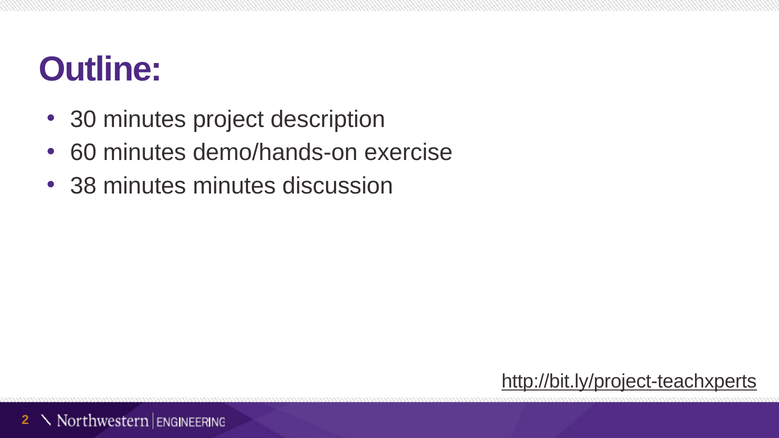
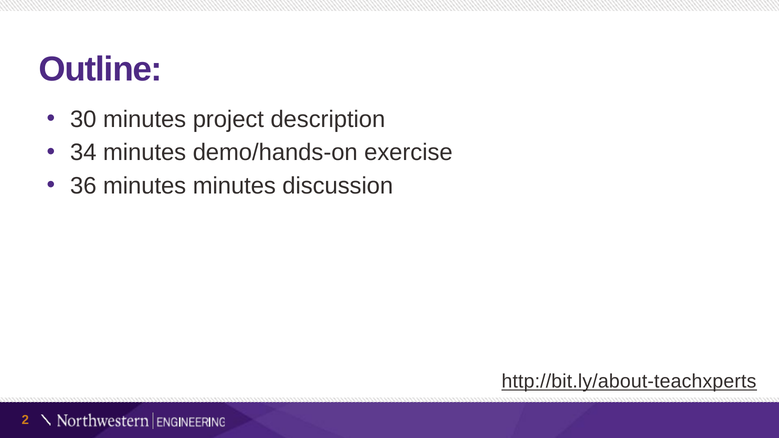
60: 60 -> 34
38: 38 -> 36
http://bit.ly/project-teachxperts: http://bit.ly/project-teachxperts -> http://bit.ly/about-teachxperts
